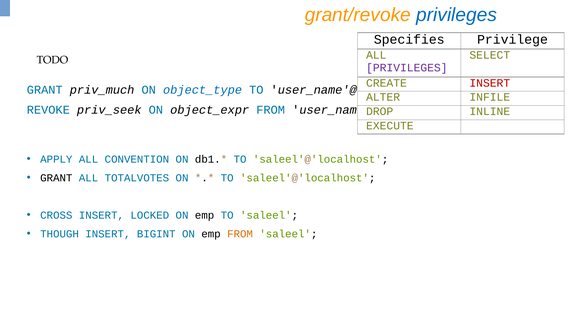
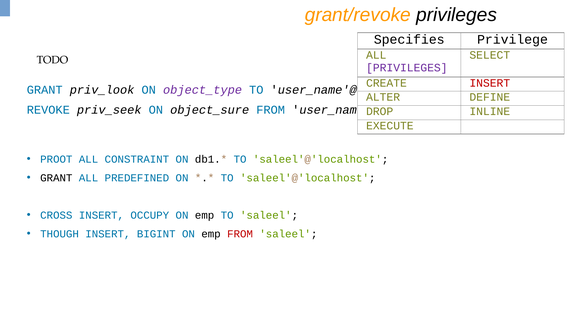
privileges at (457, 15) colour: blue -> black
priv_much: priv_much -> priv_look
object_type colour: blue -> purple
INFILE: INFILE -> DEFINE
object_expr: object_expr -> object_sure
APPLY: APPLY -> PROOT
CONVENTION: CONVENTION -> CONSTRAINT
TOTALVOTES: TOTALVOTES -> PREDEFINED
LOCKED: LOCKED -> OCCUPY
FROM at (240, 234) colour: orange -> red
